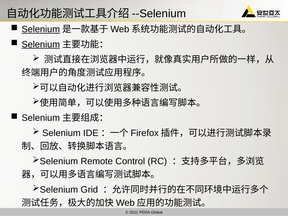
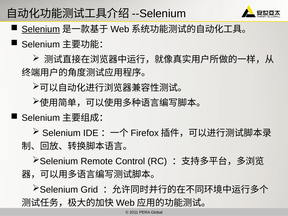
Selenium at (41, 44) underline: present -> none
